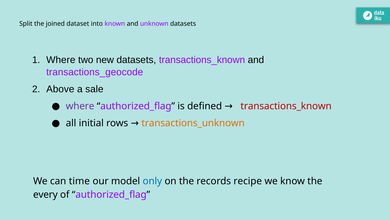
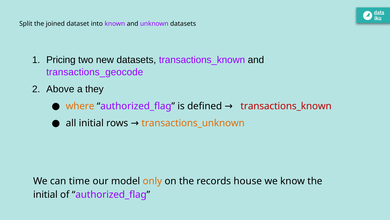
Where at (61, 60): Where -> Pricing
sale: sale -> they
where at (80, 106) colour: purple -> orange
only colour: blue -> orange
recipe: recipe -> house
every at (45, 194): every -> initial
